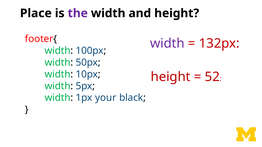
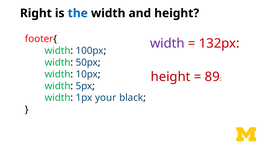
Place: Place -> Right
the colour: purple -> blue
52: 52 -> 89
